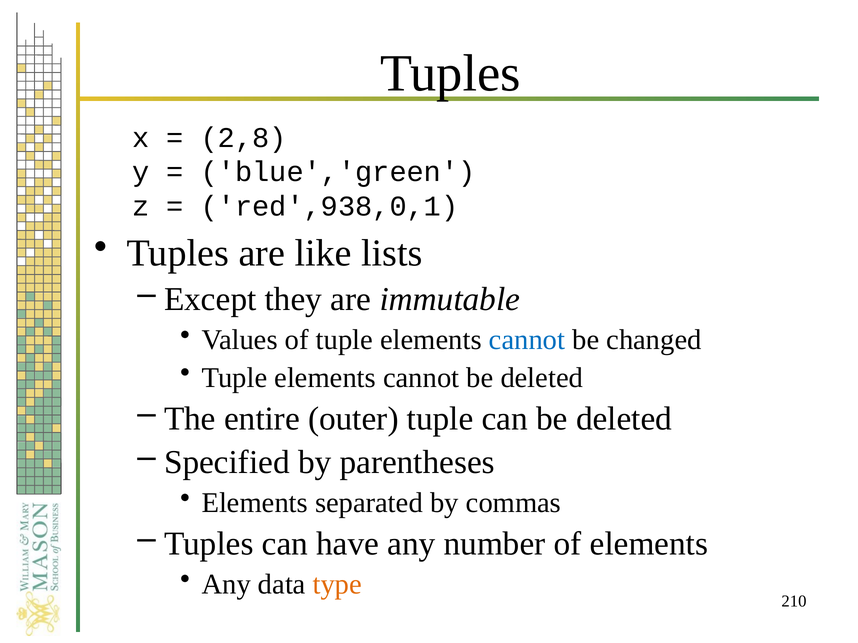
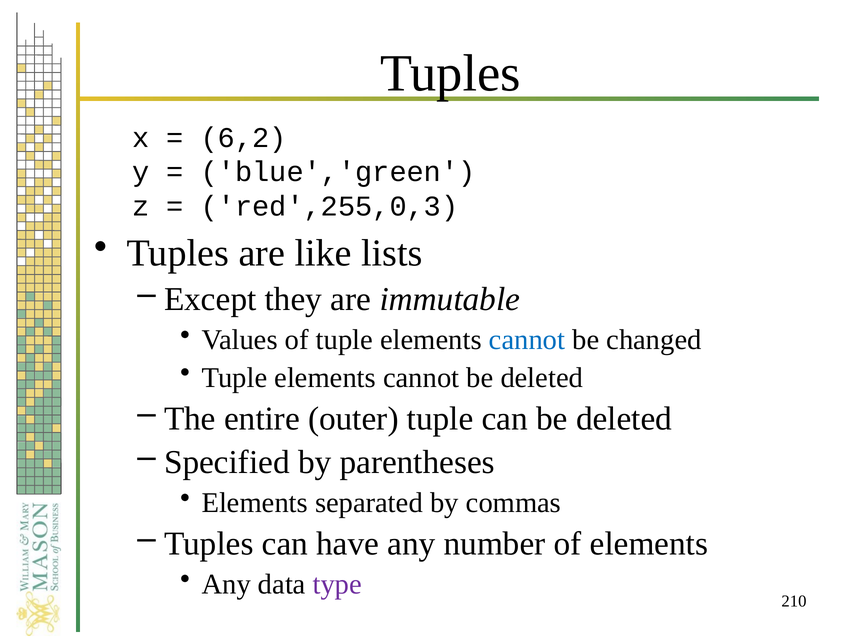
2,8: 2,8 -> 6,2
red',938,0,1: red',938,0,1 -> red',255,0,3
type colour: orange -> purple
